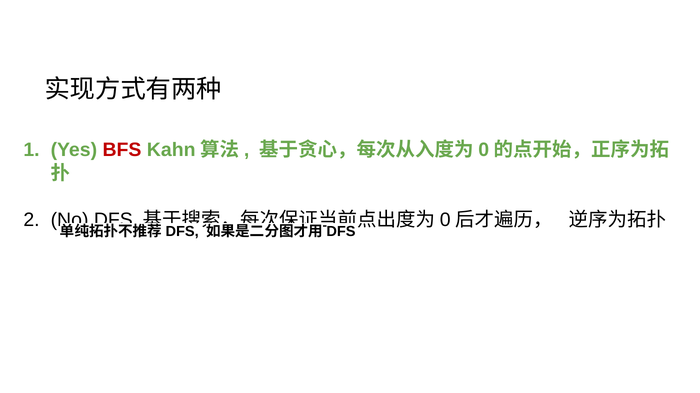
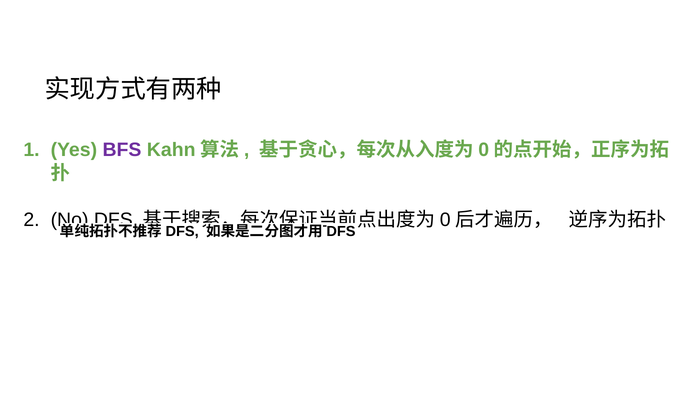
BFS colour: red -> purple
